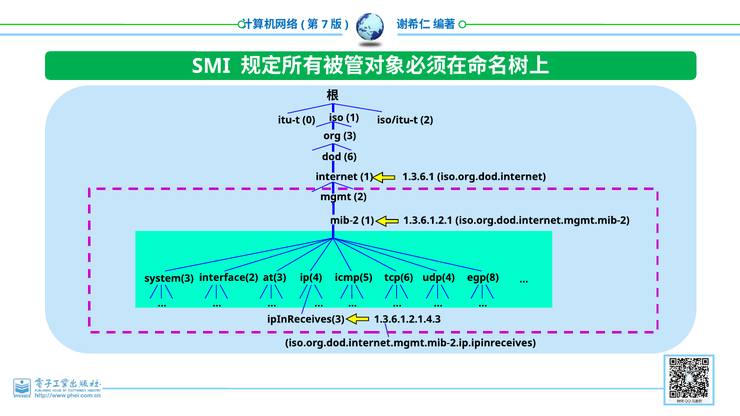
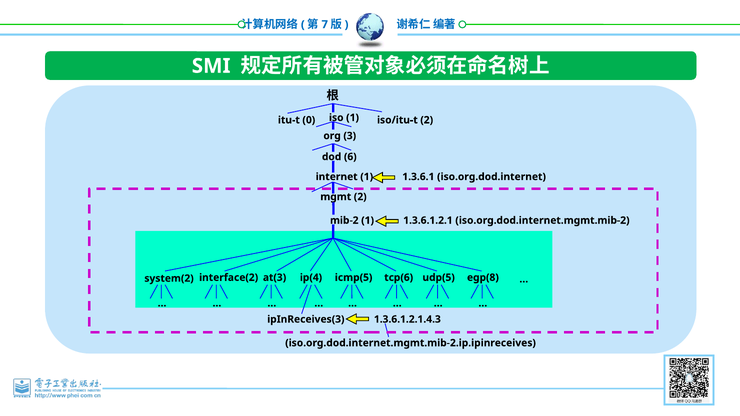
system(3: system(3 -> system(2
udp(4: udp(4 -> udp(5
